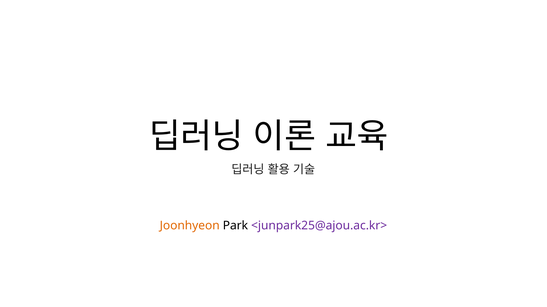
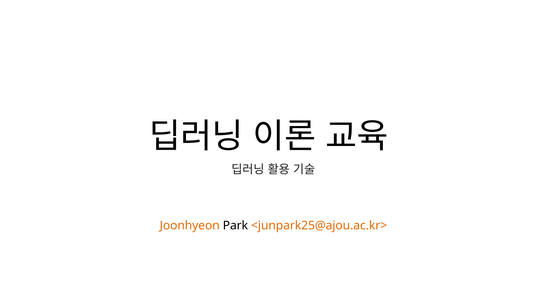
<junpark25@ajou.ac.kr> colour: purple -> orange
